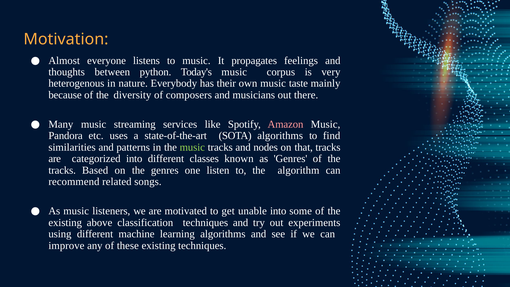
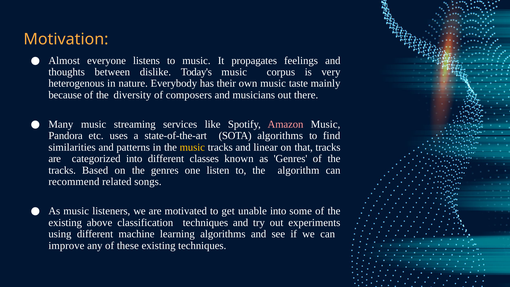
python: python -> dislike
music at (192, 147) colour: light green -> yellow
nodes: nodes -> linear
